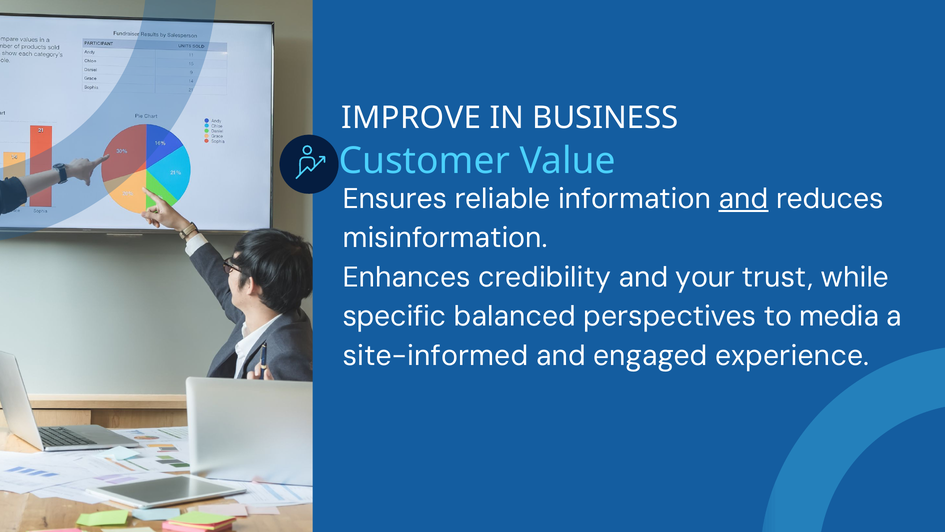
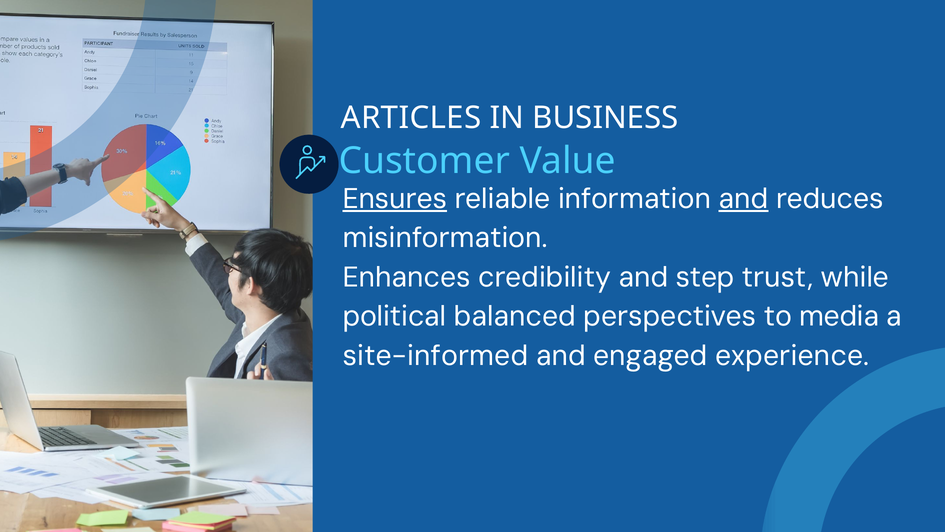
IMPROVE: IMPROVE -> ARTICLES
Ensures underline: none -> present
your: your -> step
specific: specific -> political
